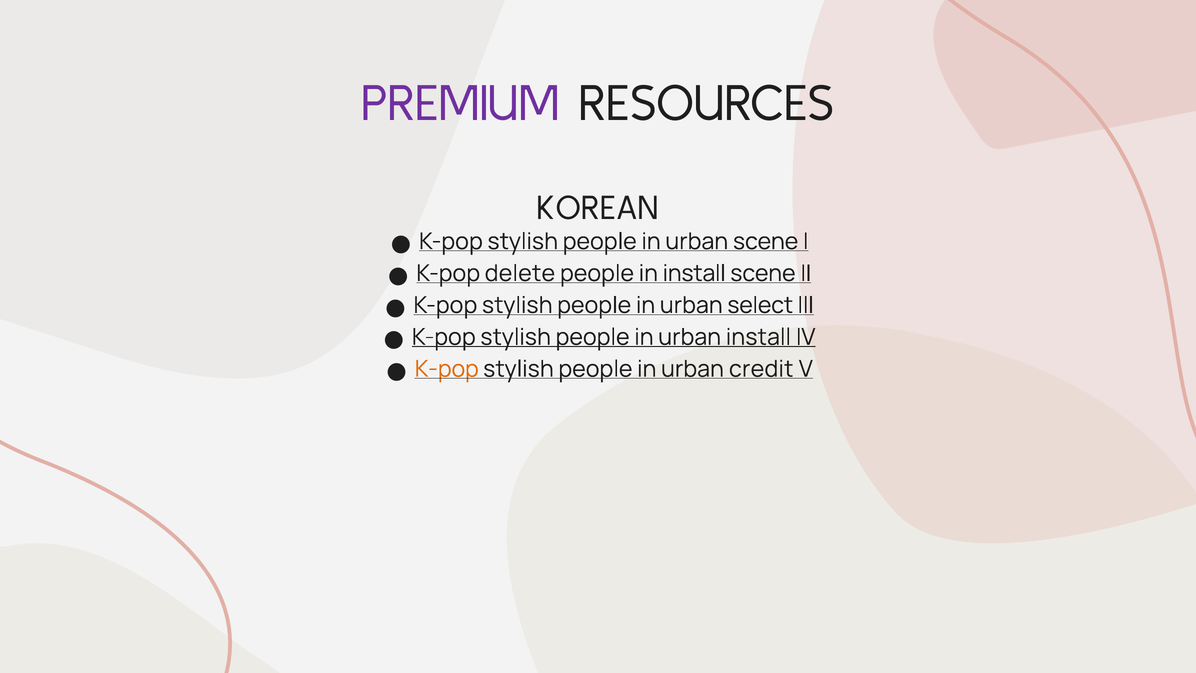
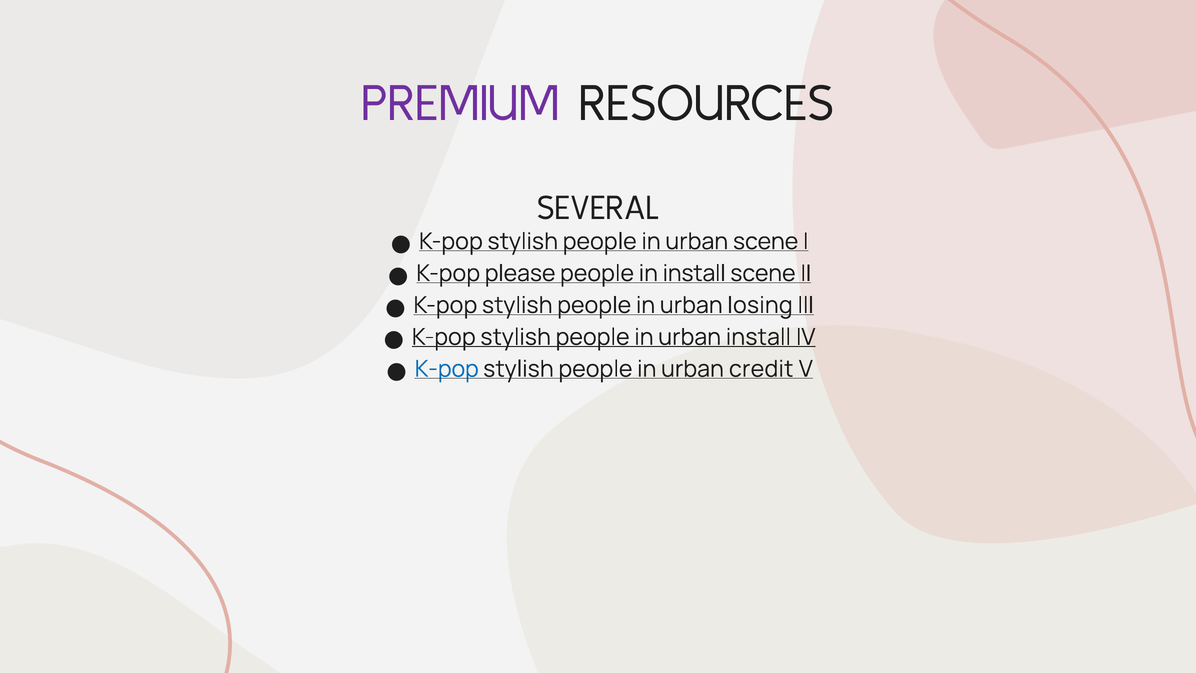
KOREAN: KOREAN -> SEVERAL
delete: delete -> please
select: select -> losing
K-pop at (447, 369) colour: orange -> blue
